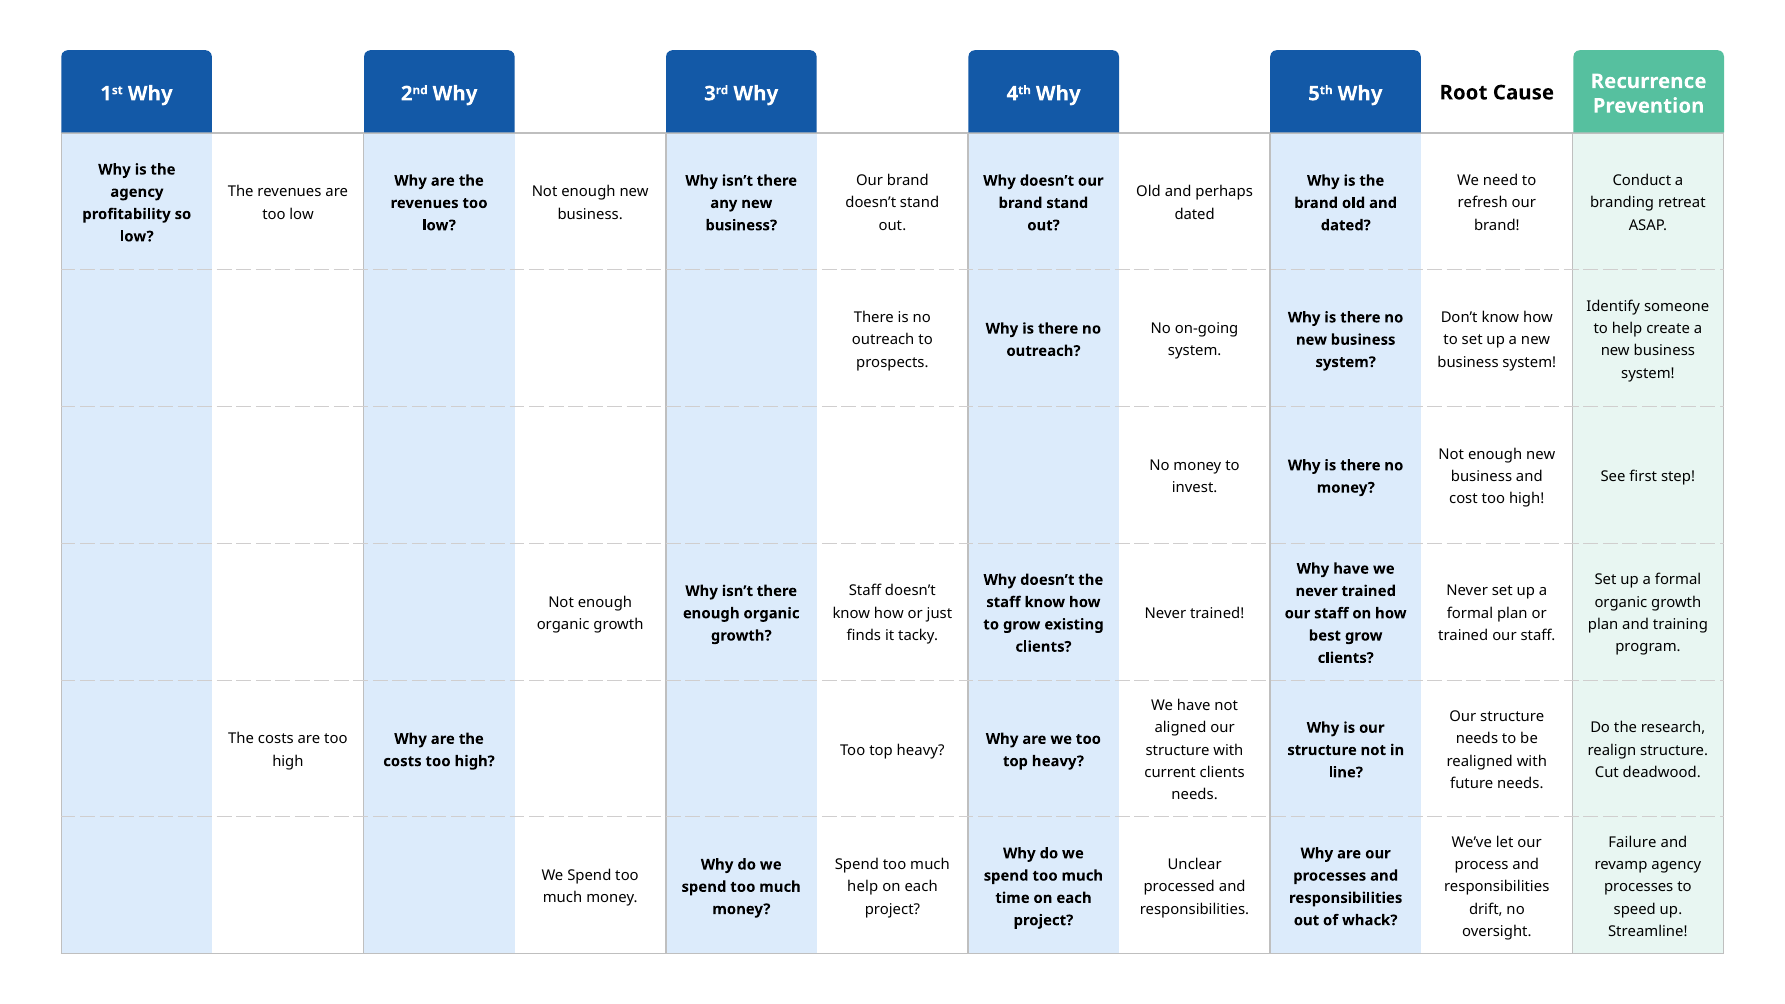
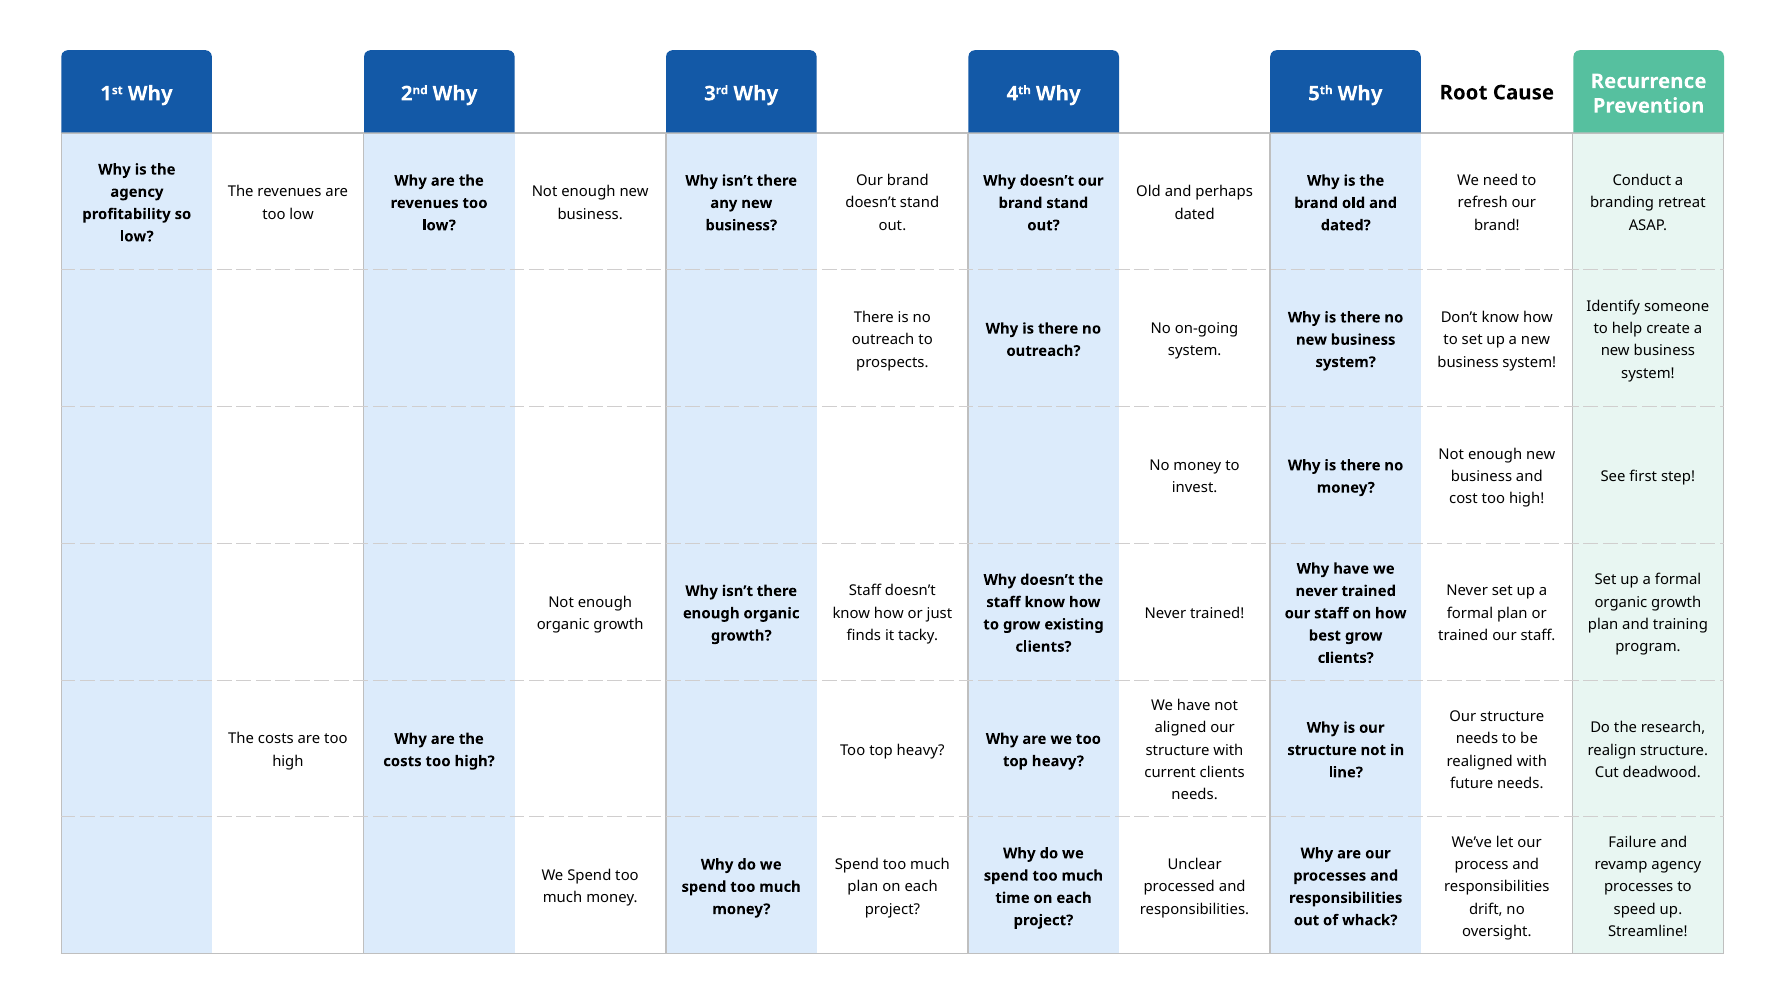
help at (863, 887): help -> plan
